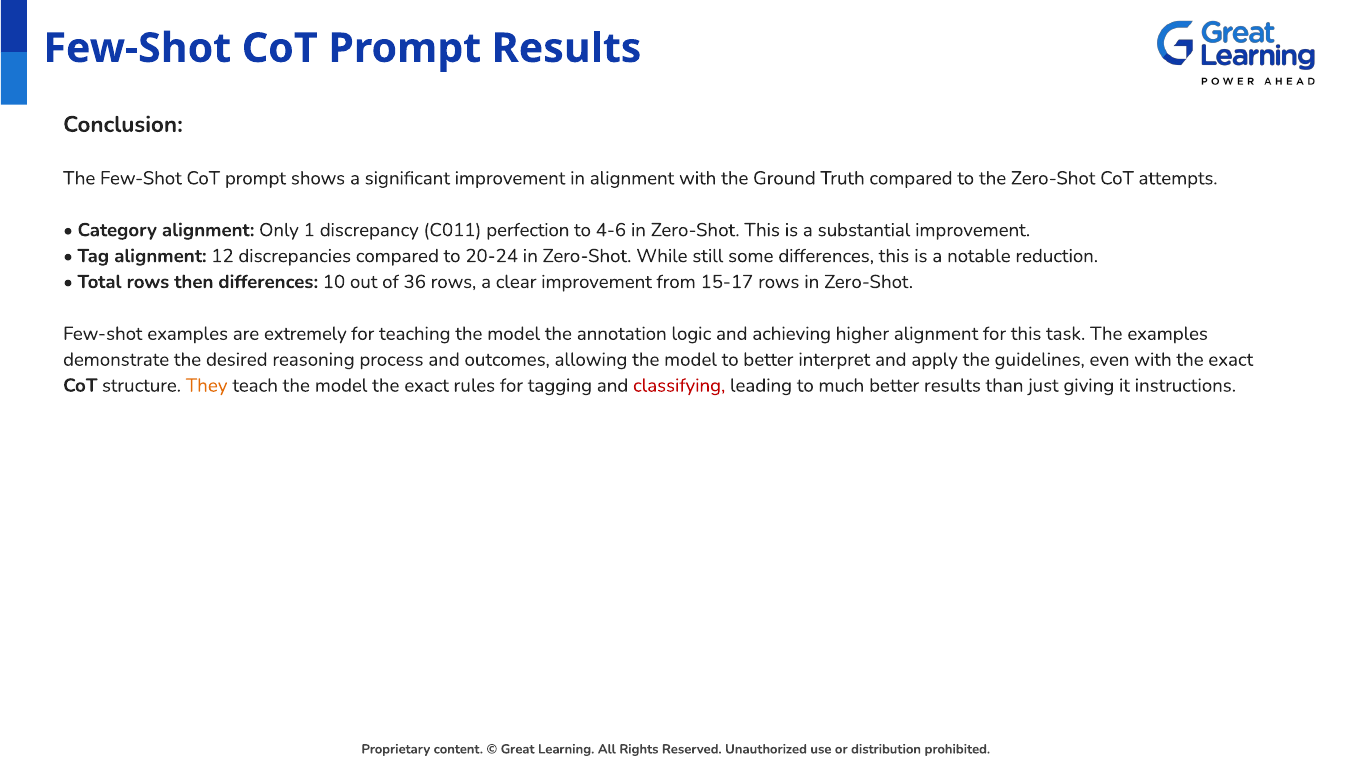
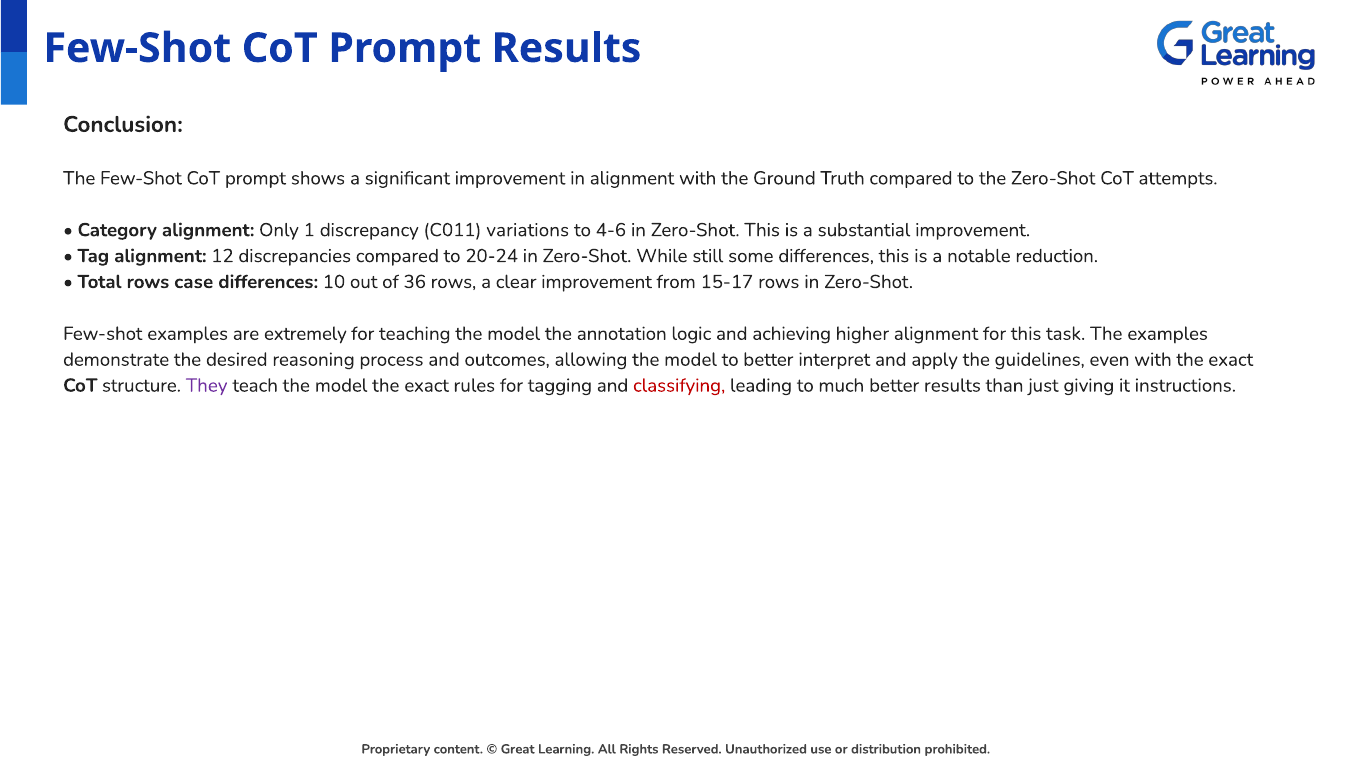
perfection: perfection -> variations
then: then -> case
They colour: orange -> purple
